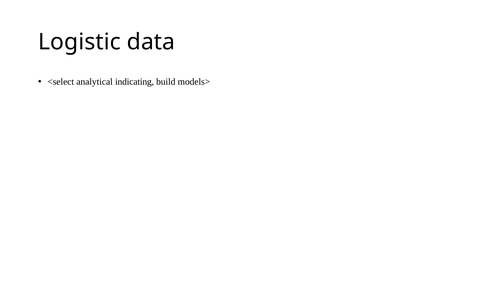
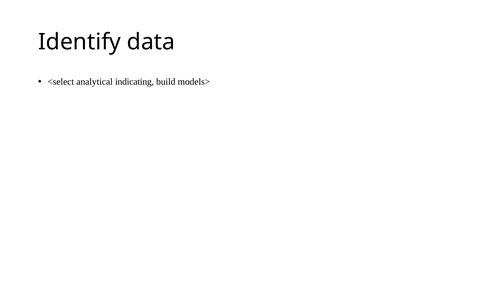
Logistic: Logistic -> Identify
